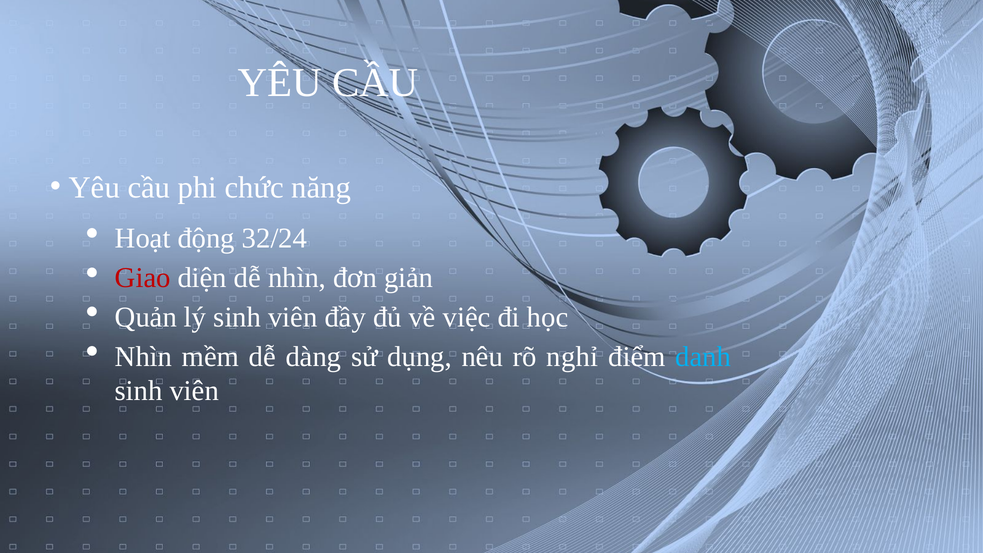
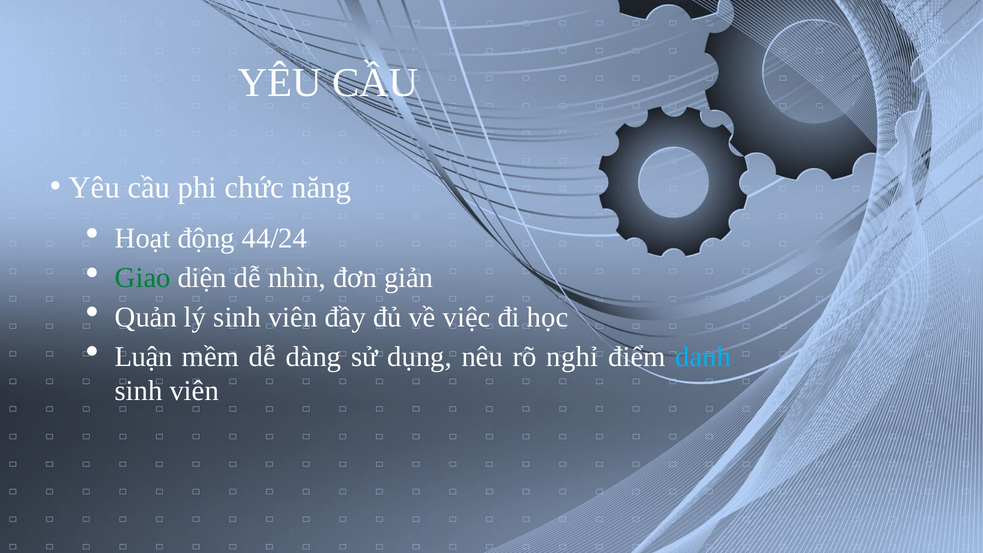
32/24: 32/24 -> 44/24
Giao colour: red -> green
Nhìn at (144, 357): Nhìn -> Luận
